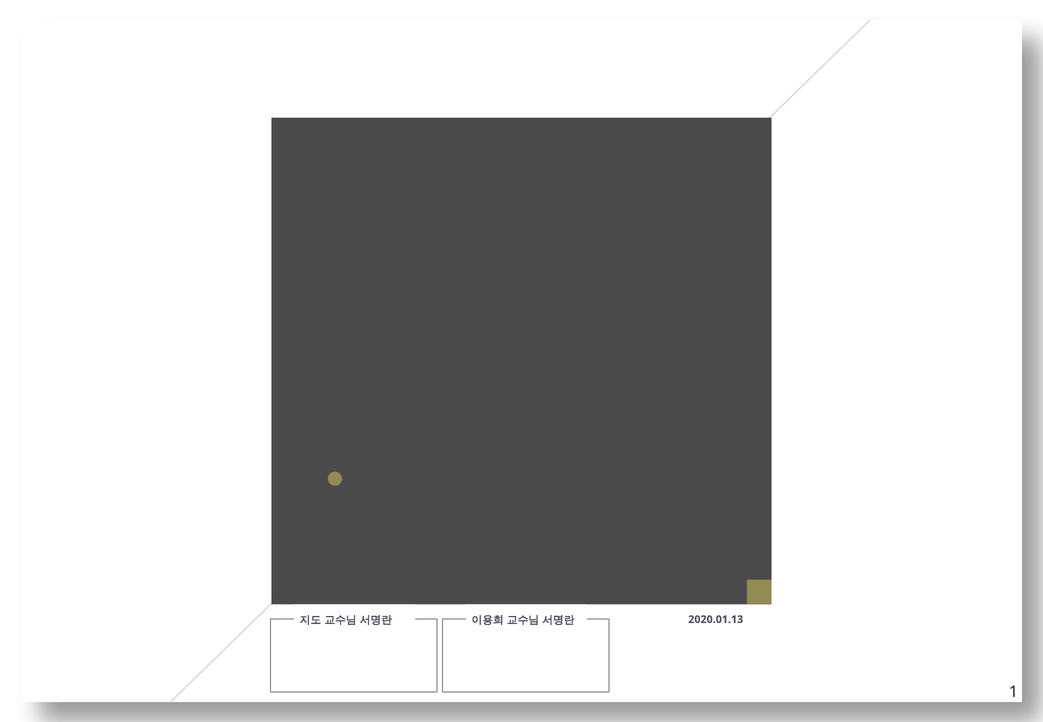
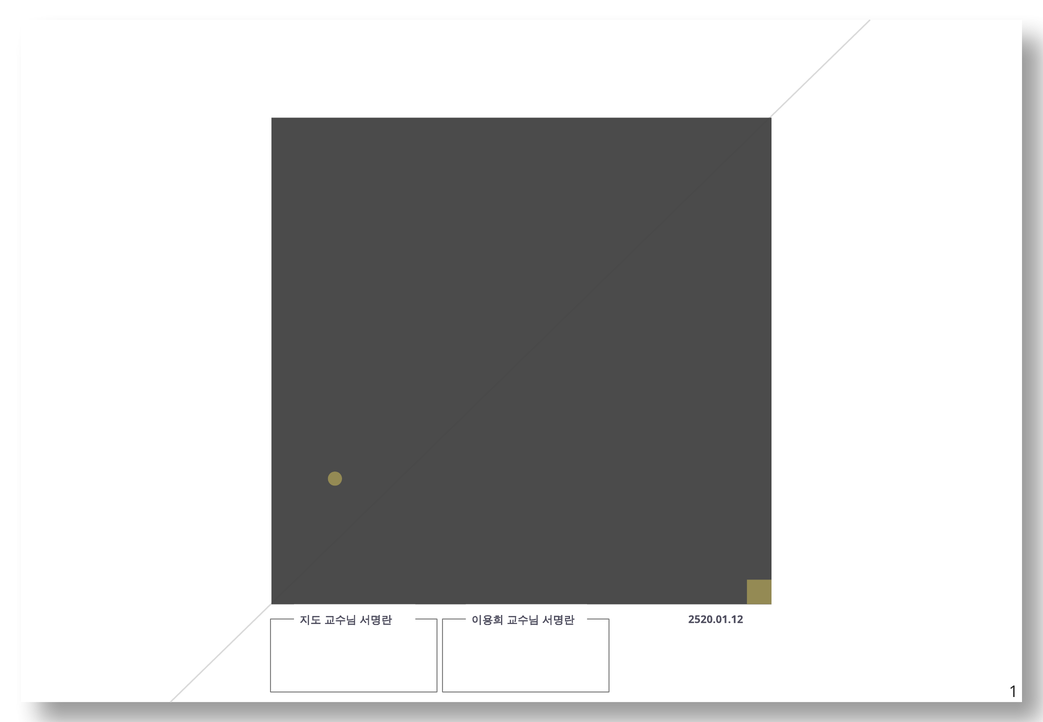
2020.01.13: 2020.01.13 -> 2520.01.12
